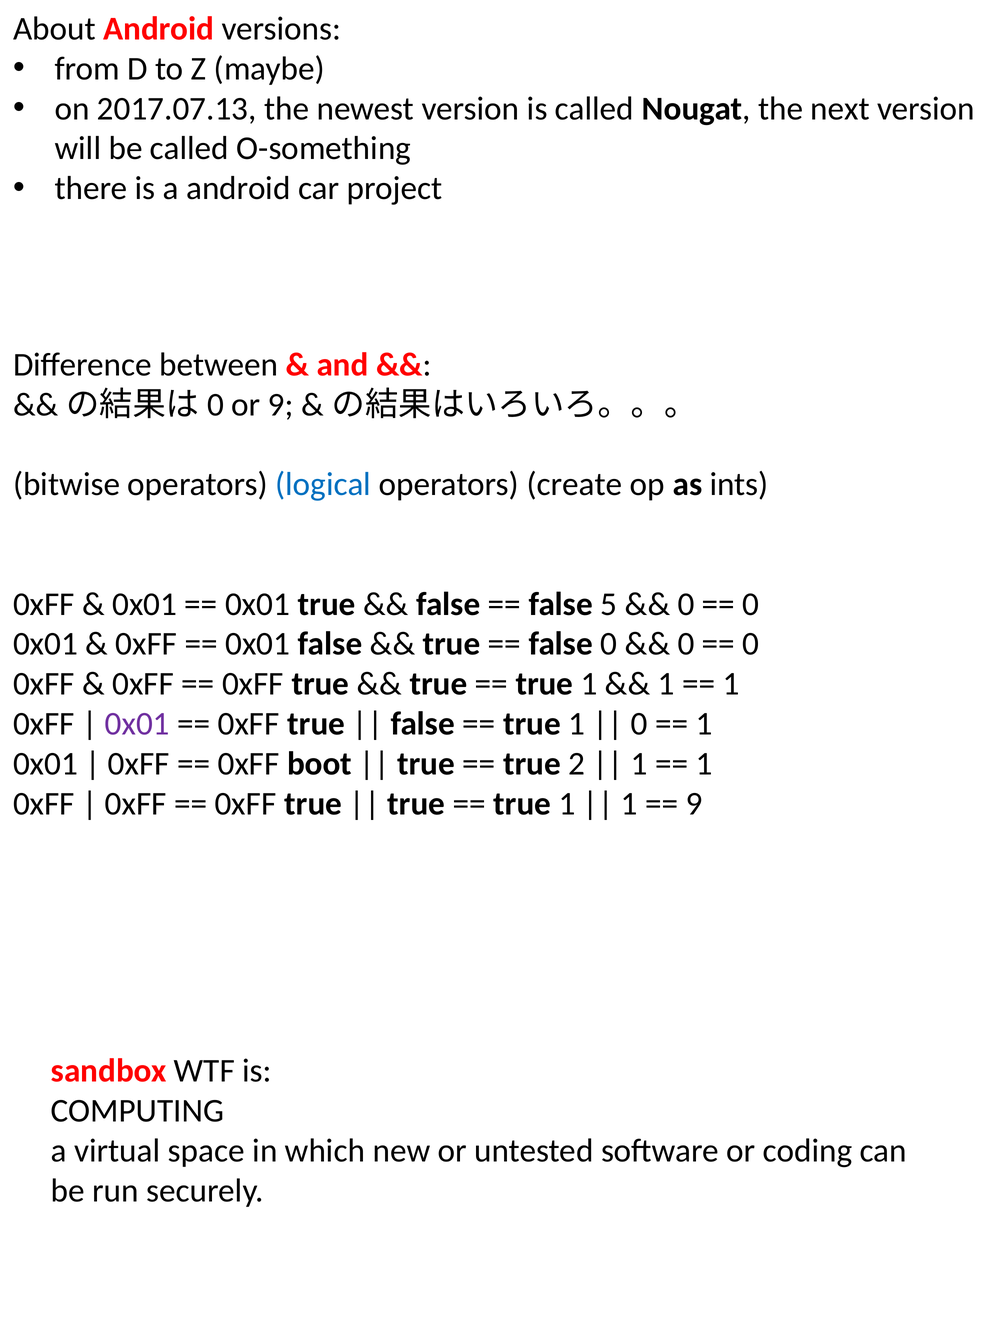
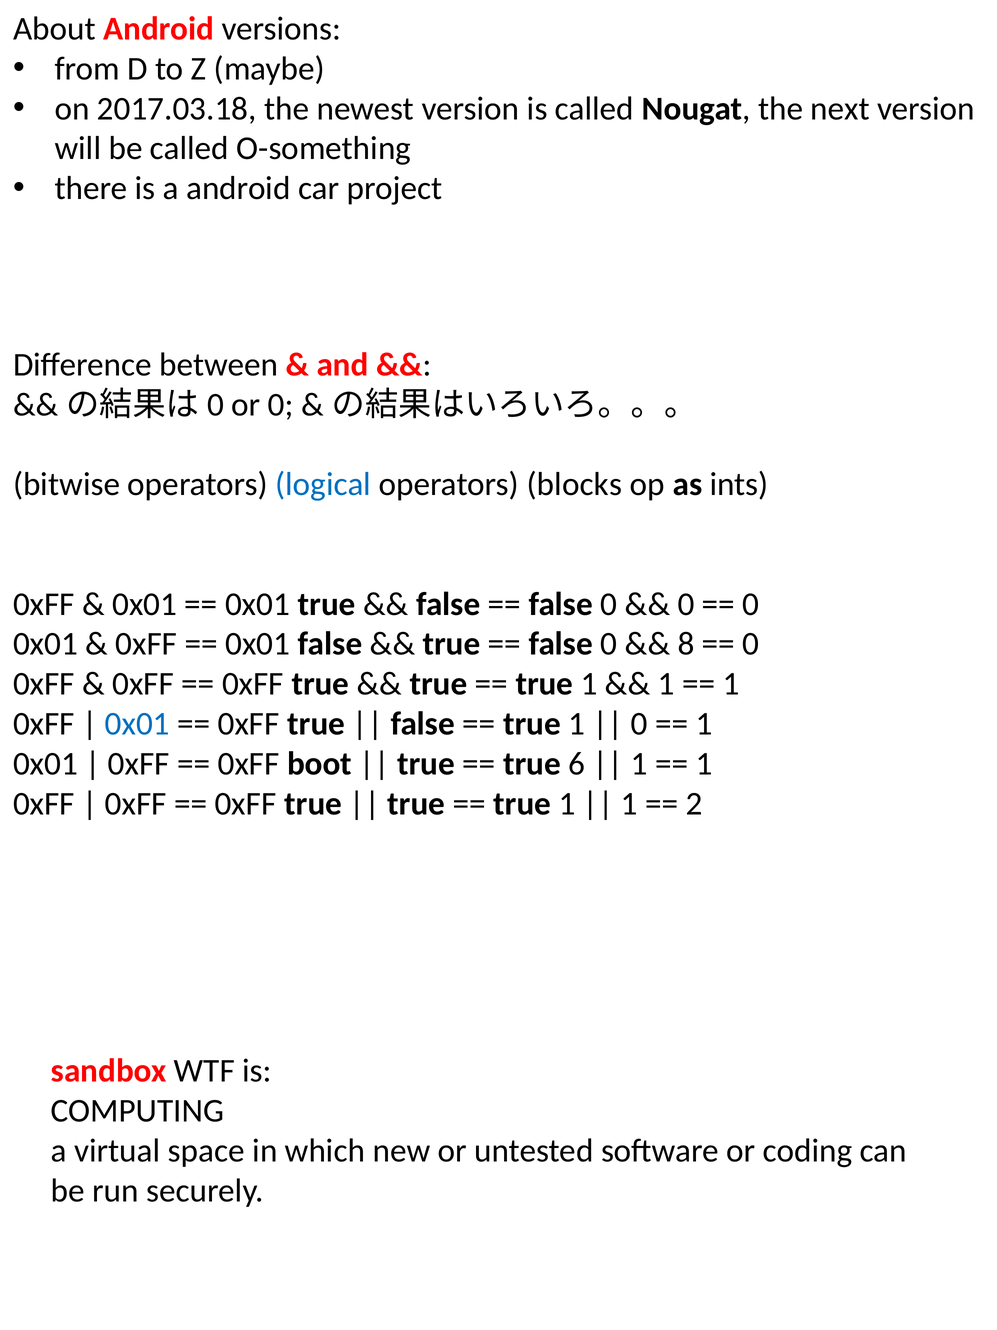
2017.07.13: 2017.07.13 -> 2017.03.18
or 9: 9 -> 0
create: create -> blocks
5 at (609, 604): 5 -> 0
0 at (686, 644): 0 -> 8
0x01 at (137, 723) colour: purple -> blue
2: 2 -> 6
9 at (694, 803): 9 -> 2
